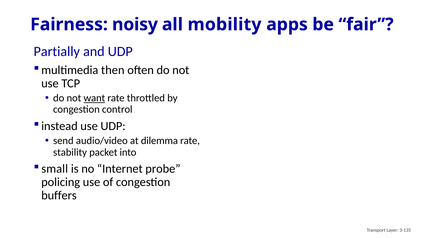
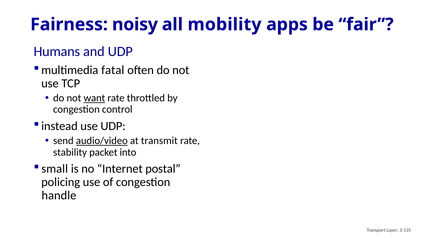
Partially: Partially -> Humans
then: then -> fatal
audio/video underline: none -> present
dilemma: dilemma -> transmit
probe: probe -> postal
buffers: buffers -> handle
